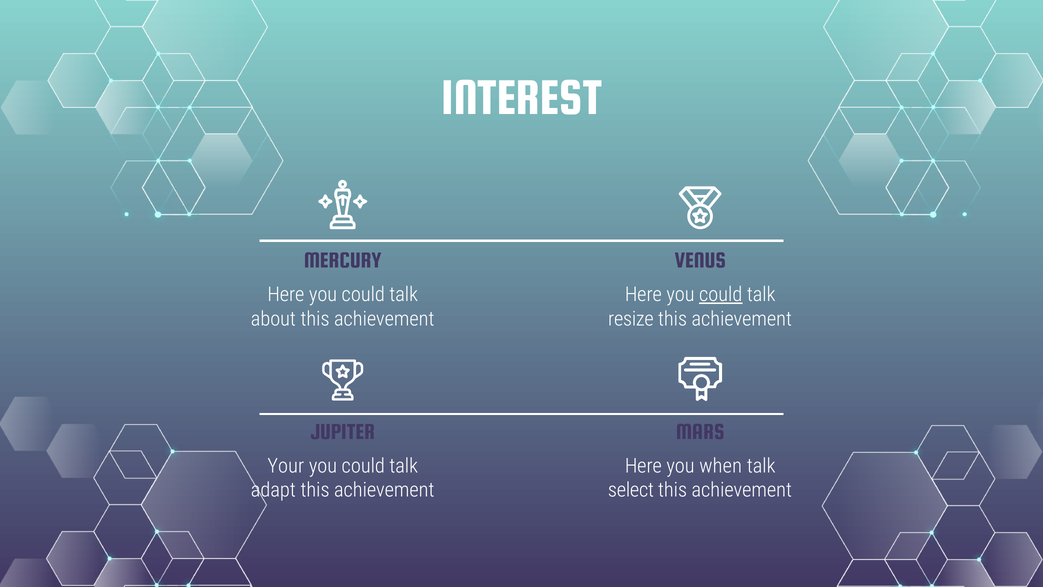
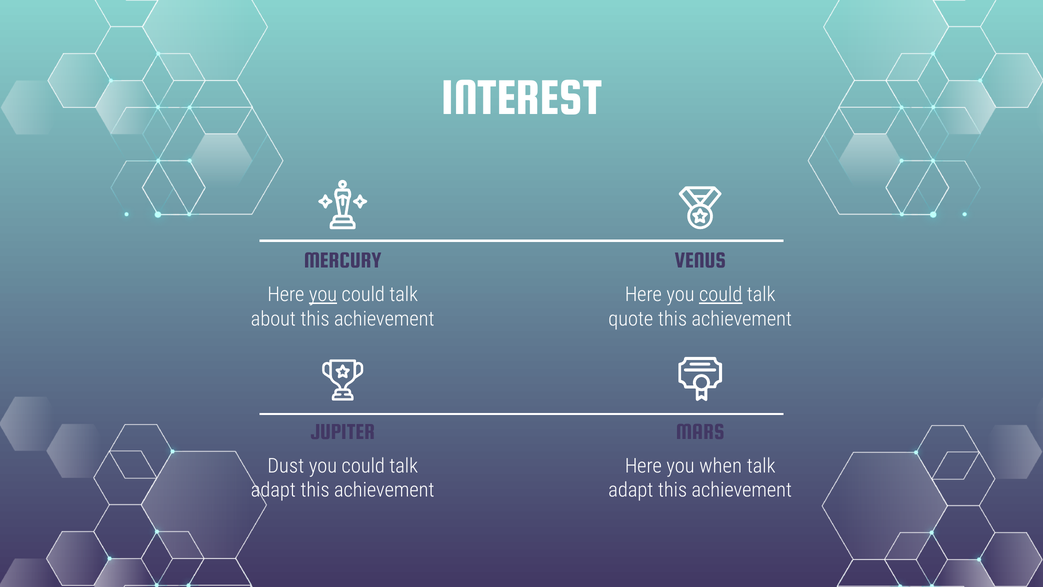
you at (323, 294) underline: none -> present
resize: resize -> quote
Your: Your -> Dust
select at (631, 490): select -> adapt
